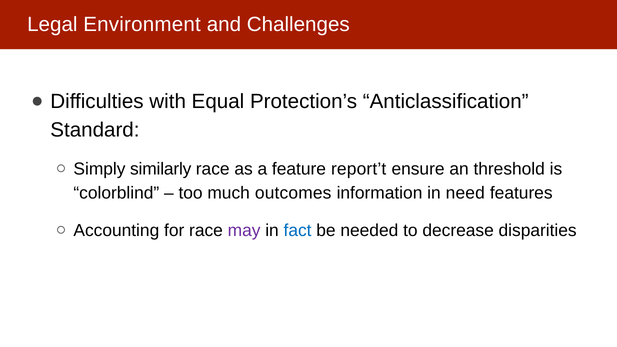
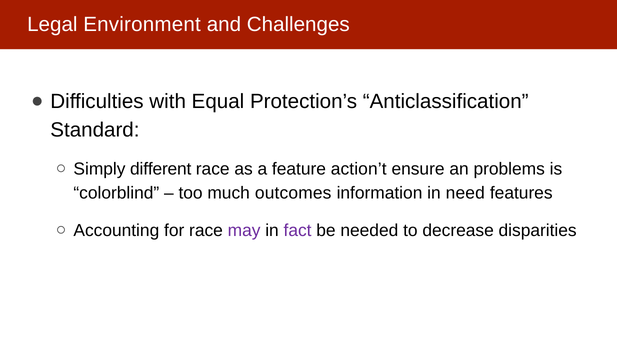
similarly: similarly -> different
report’t: report’t -> action’t
threshold: threshold -> problems
fact colour: blue -> purple
